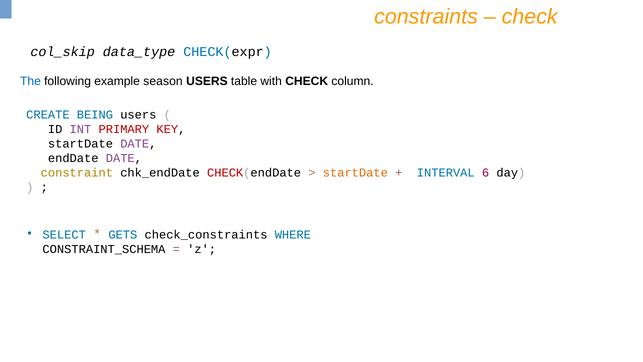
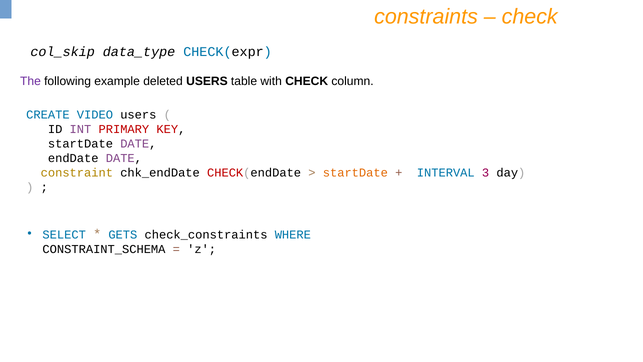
The colour: blue -> purple
season: season -> deleted
BEING: BEING -> VIDEO
6: 6 -> 3
